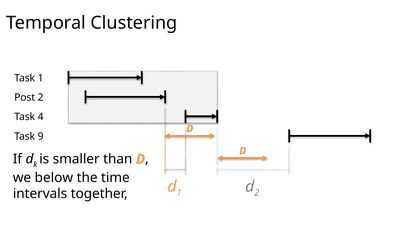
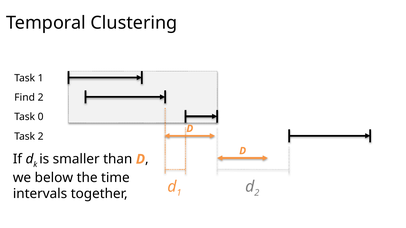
Post: Post -> Find
4: 4 -> 0
Task 9: 9 -> 2
